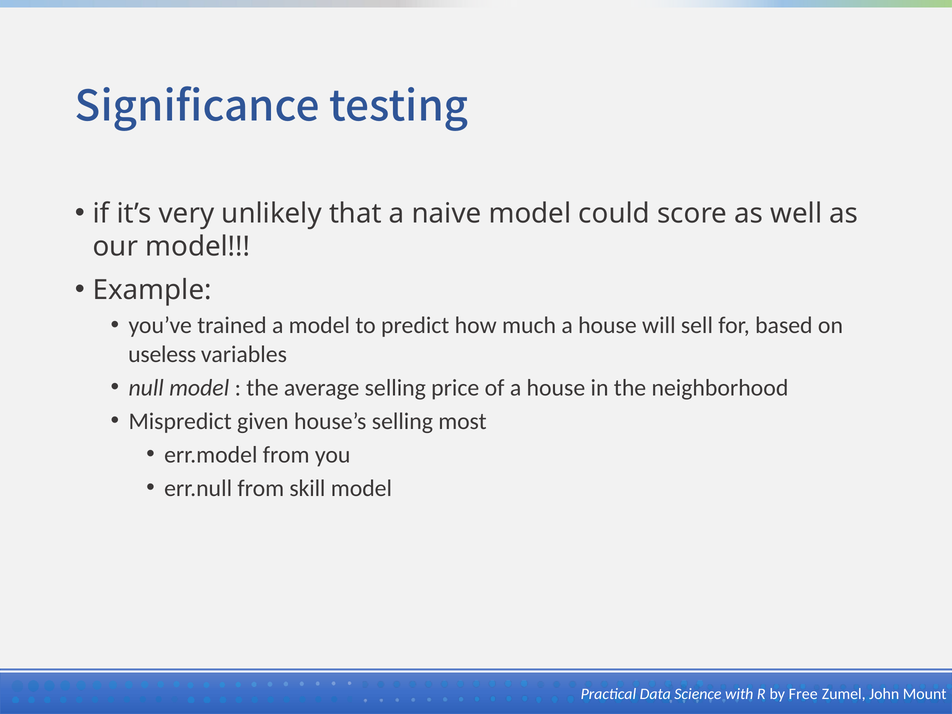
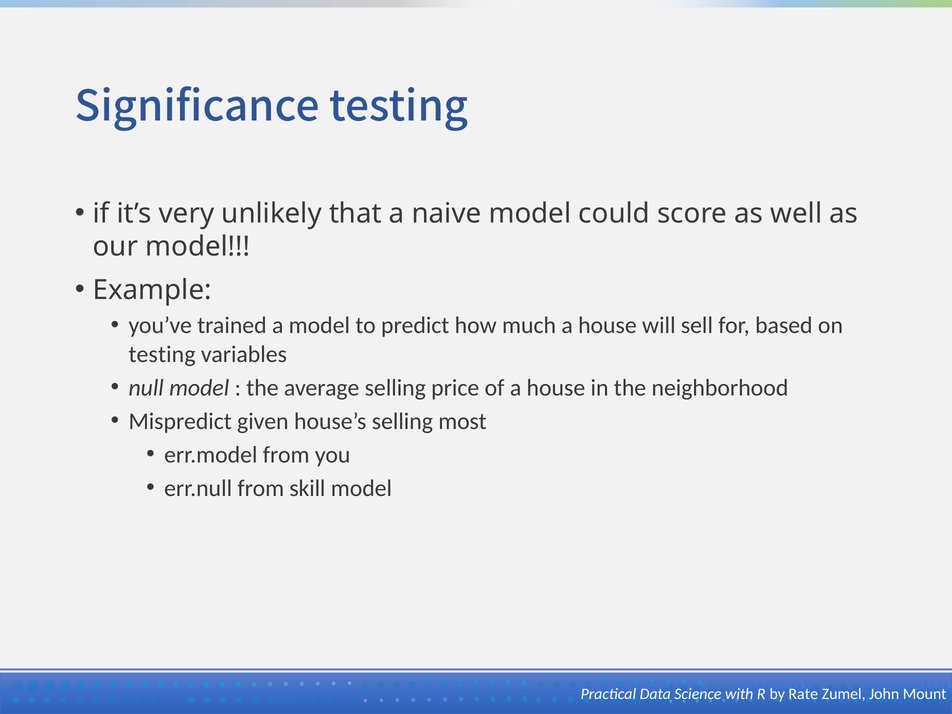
useless at (162, 354): useless -> testing
Free: Free -> Rate
